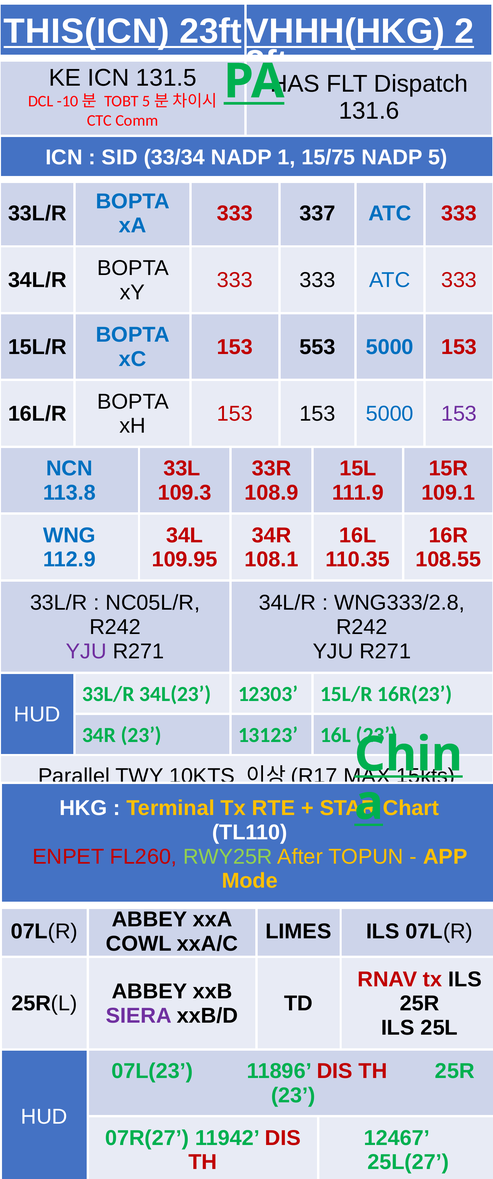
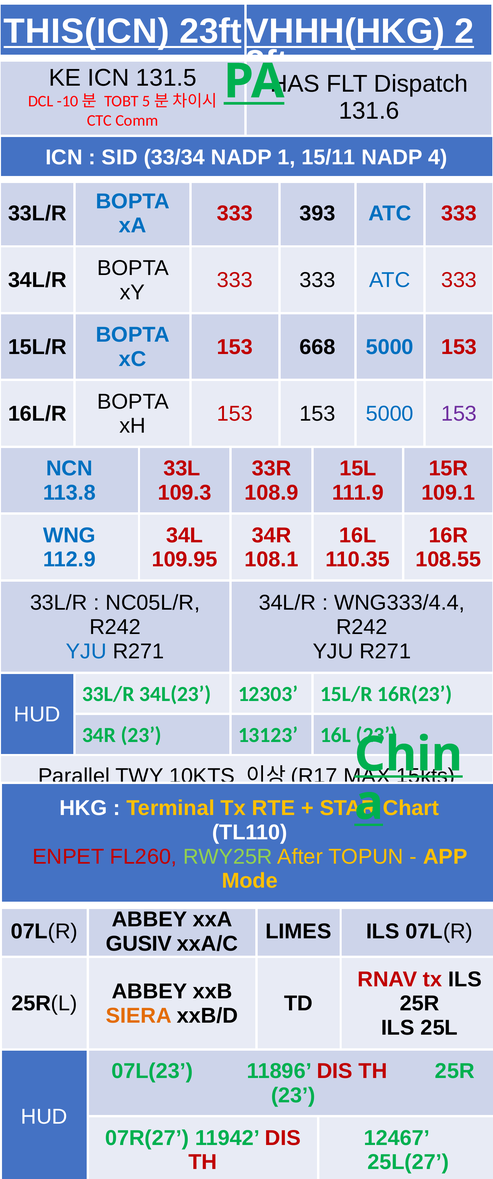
15/75: 15/75 -> 15/11
NADP 5: 5 -> 4
337: 337 -> 393
553: 553 -> 668
WNG333/2.8: WNG333/2.8 -> WNG333/4.4
YJU at (86, 652) colour: purple -> blue
COWL: COWL -> GUSIV
SIERA colour: purple -> orange
